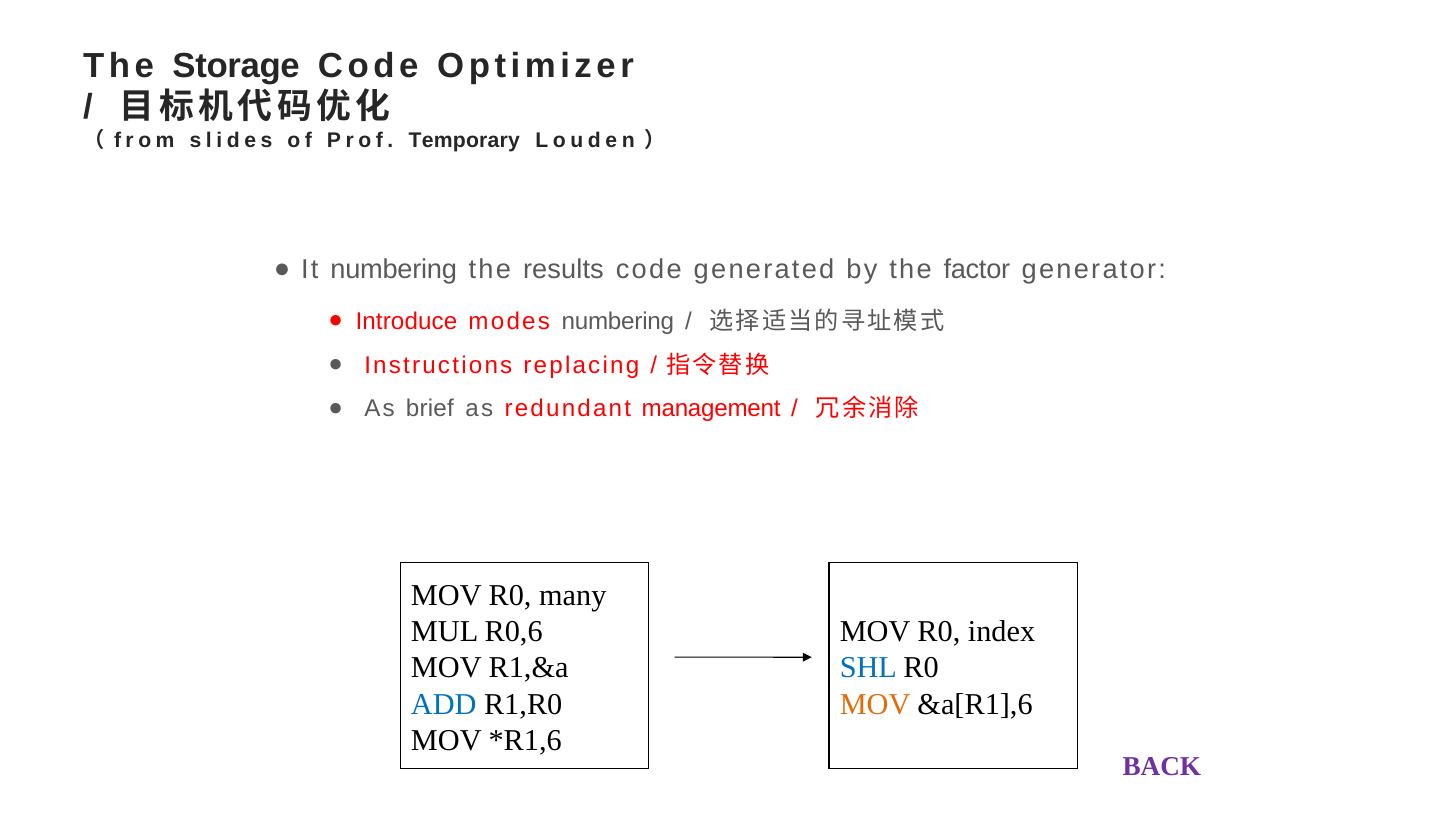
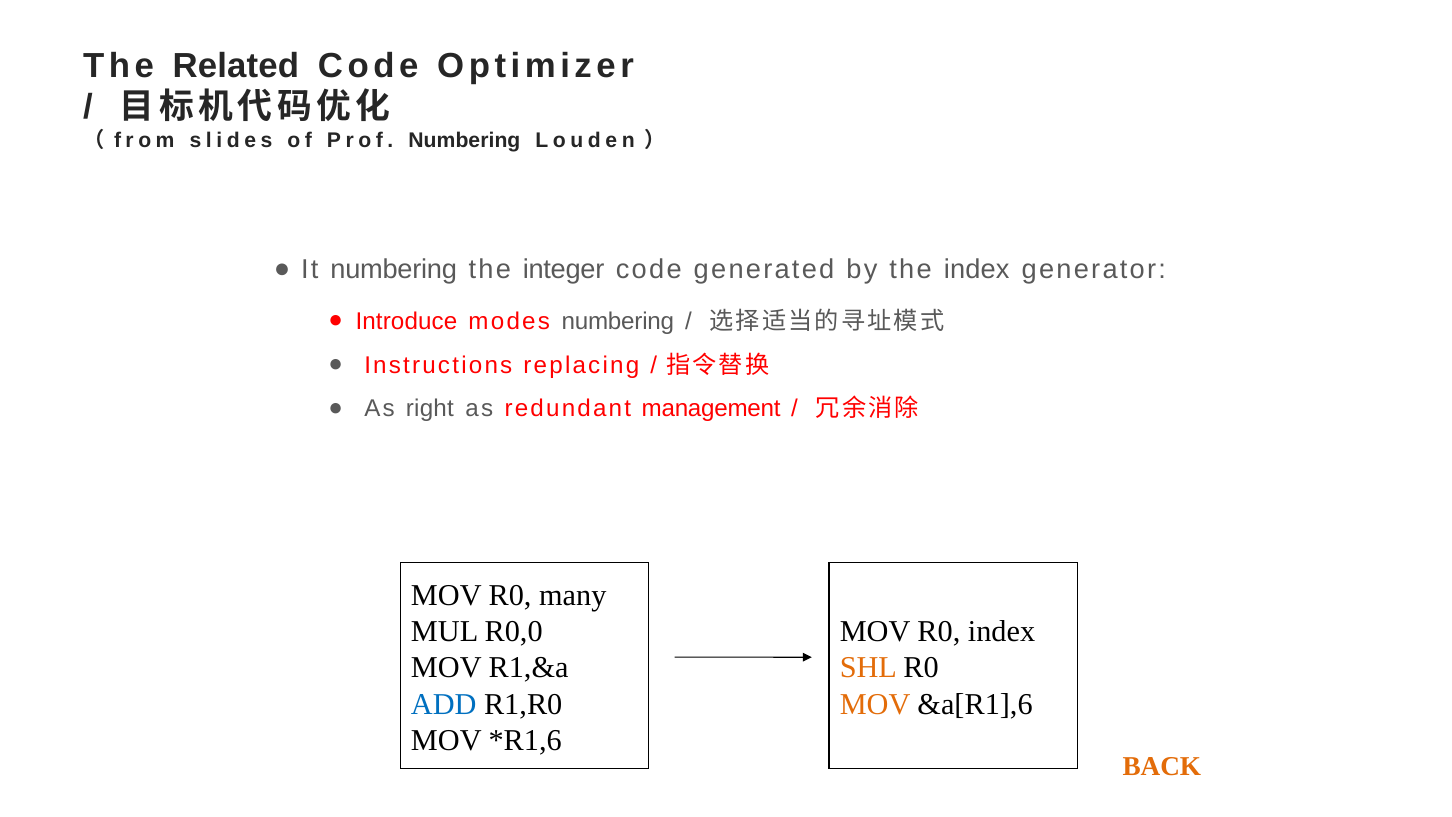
Storage: Storage -> Related
Prof Temporary: Temporary -> Numbering
results: results -> integer
the factor: factor -> index
brief: brief -> right
R0,6: R0,6 -> R0,0
SHL colour: blue -> orange
BACK colour: purple -> orange
